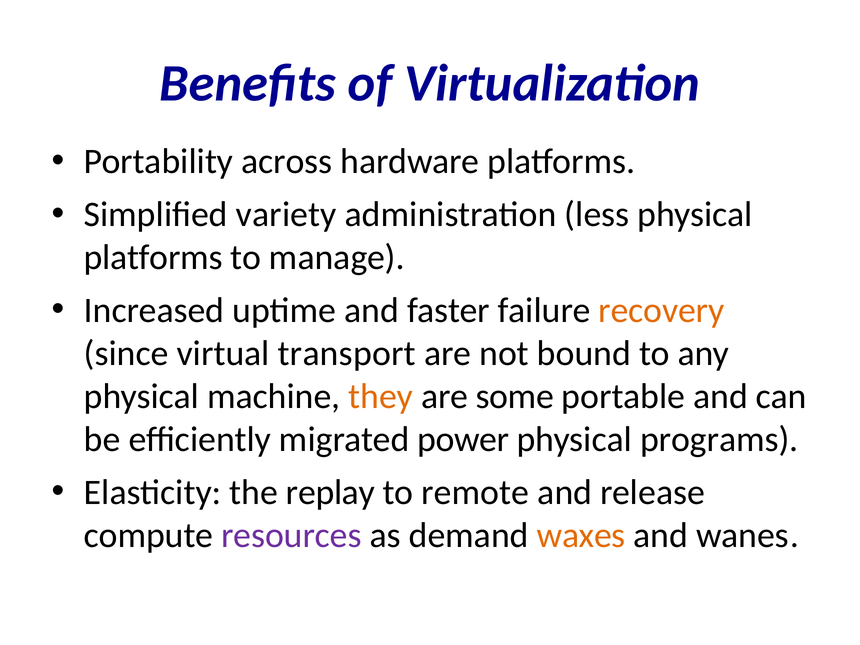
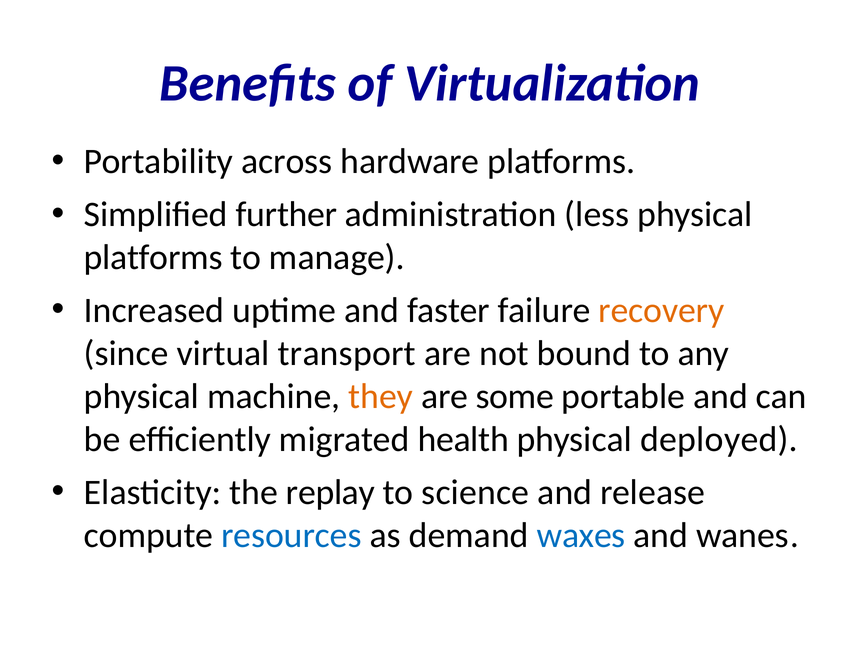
variety: variety -> further
power: power -> health
programs: programs -> deployed
remote: remote -> science
resources colour: purple -> blue
waxes colour: orange -> blue
